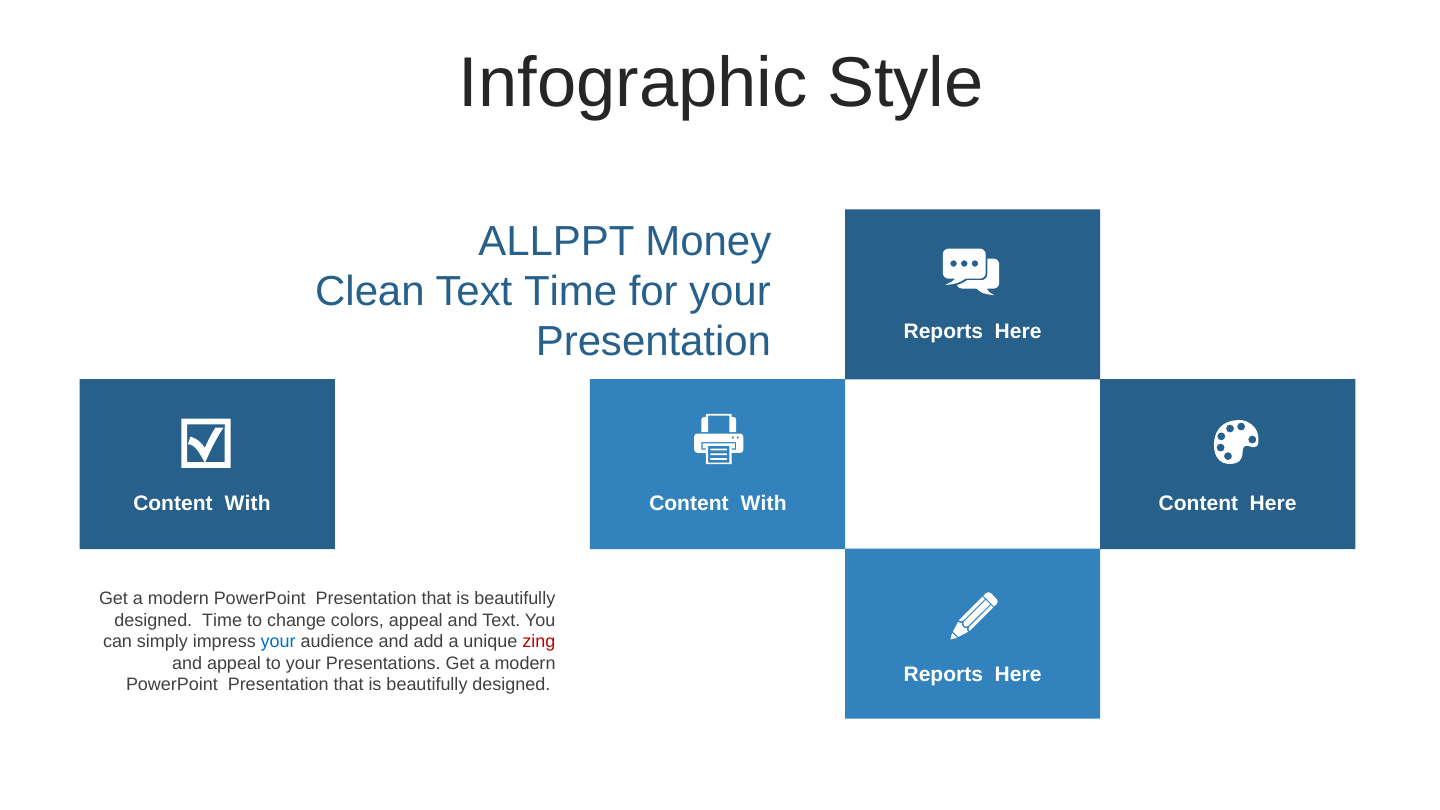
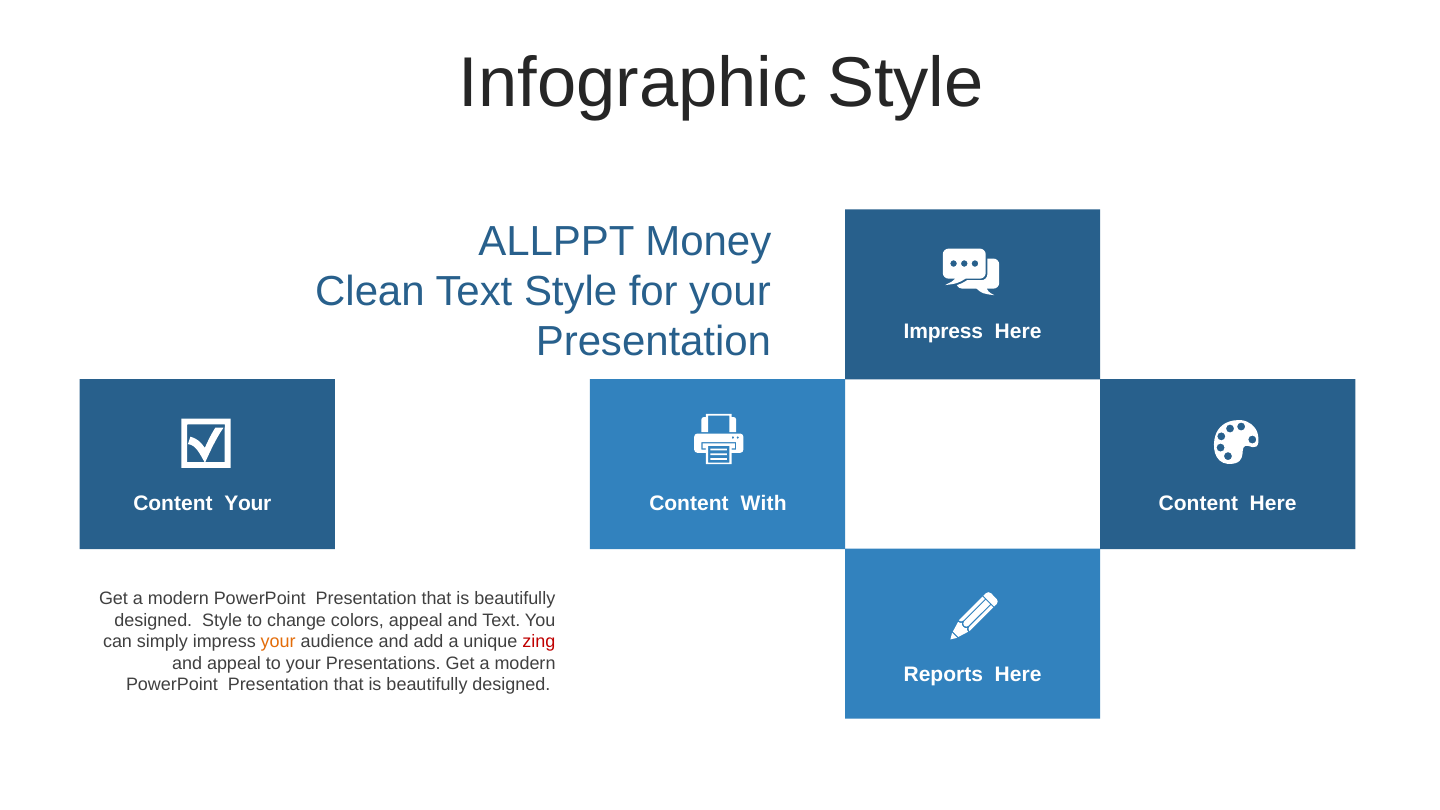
Text Time: Time -> Style
Reports at (943, 332): Reports -> Impress
With at (248, 504): With -> Your
designed Time: Time -> Style
your at (278, 642) colour: blue -> orange
